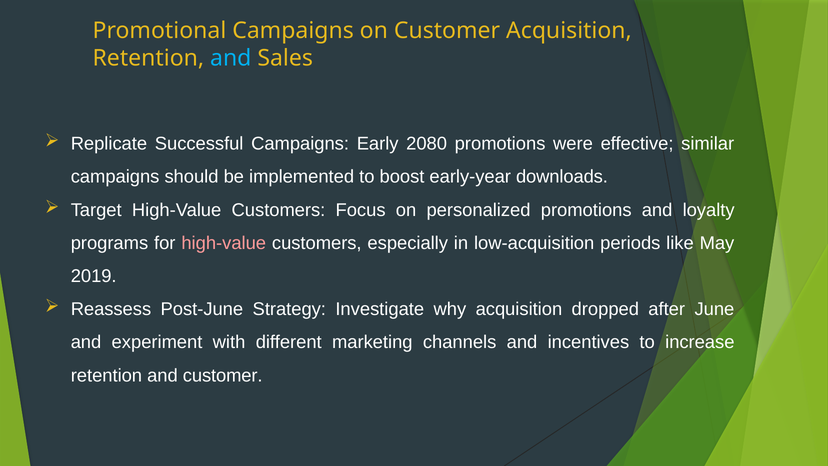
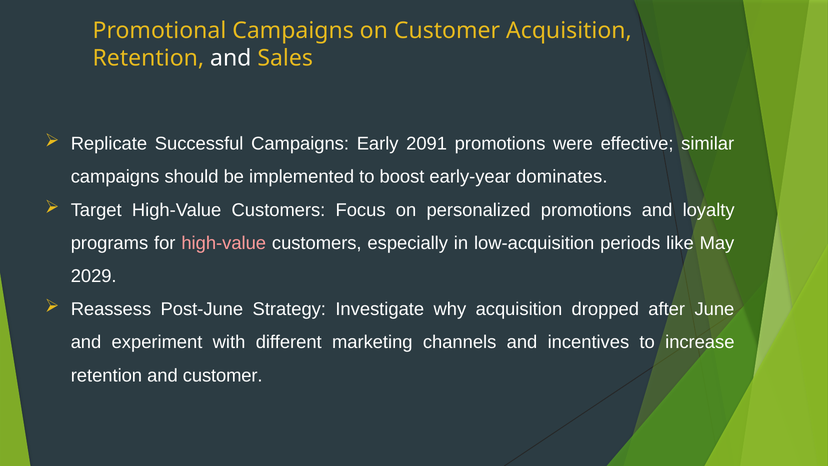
and at (231, 58) colour: light blue -> white
2080: 2080 -> 2091
downloads: downloads -> dominates
2019: 2019 -> 2029
